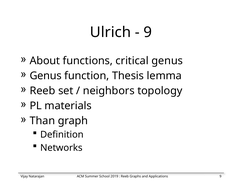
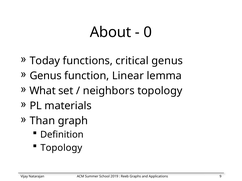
Ulrich: Ulrich -> About
9 at (148, 32): 9 -> 0
About: About -> Today
Thesis: Thesis -> Linear
Reeb at (43, 91): Reeb -> What
Networks at (61, 148): Networks -> Topology
